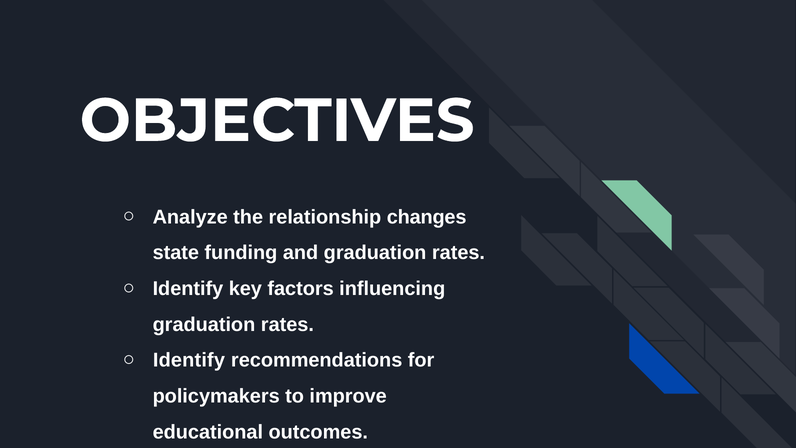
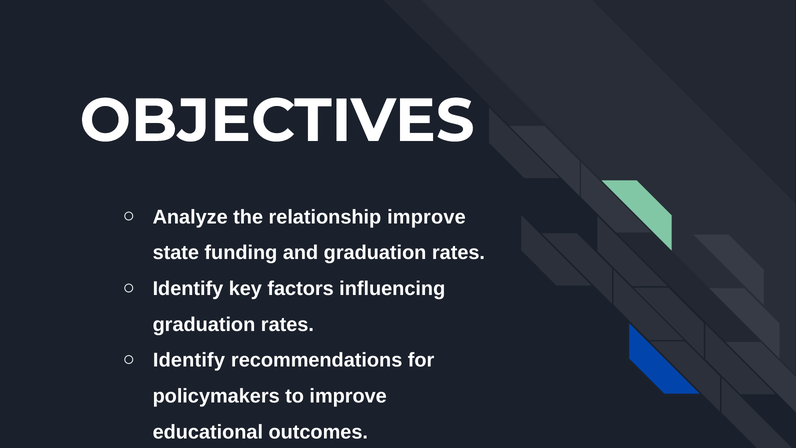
relationship changes: changes -> improve
